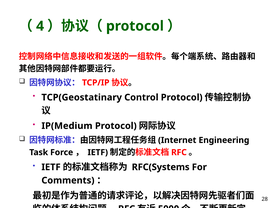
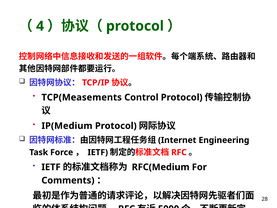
TCP(Geostatinary: TCP(Geostatinary -> TCP(Measements
RFC(Systems: RFC(Systems -> RFC(Medium
